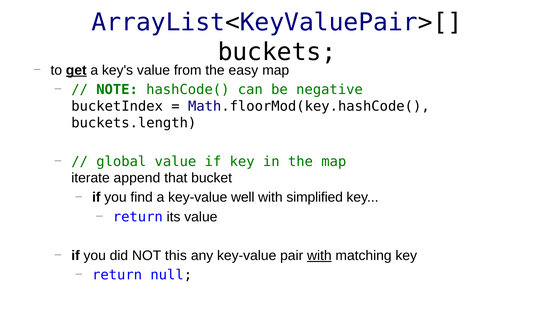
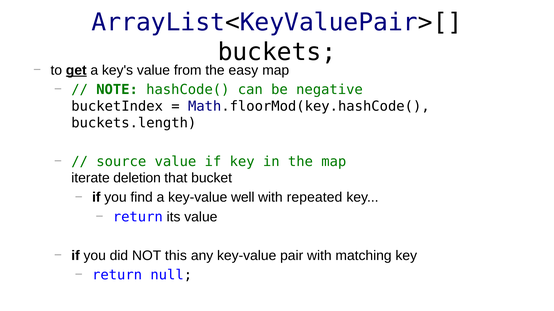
global: global -> source
append: append -> deletion
simplified: simplified -> repeated
with at (319, 256) underline: present -> none
